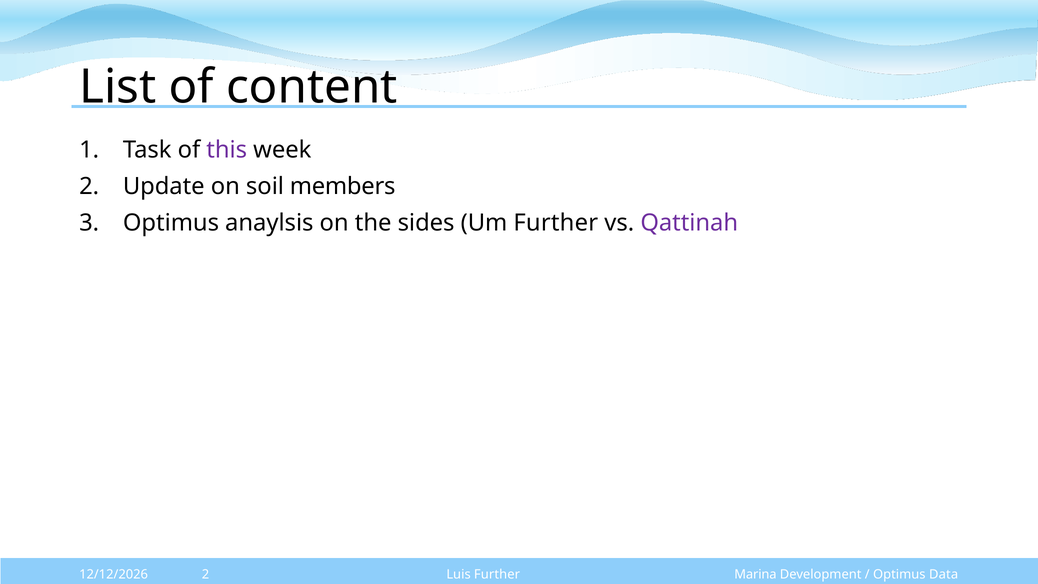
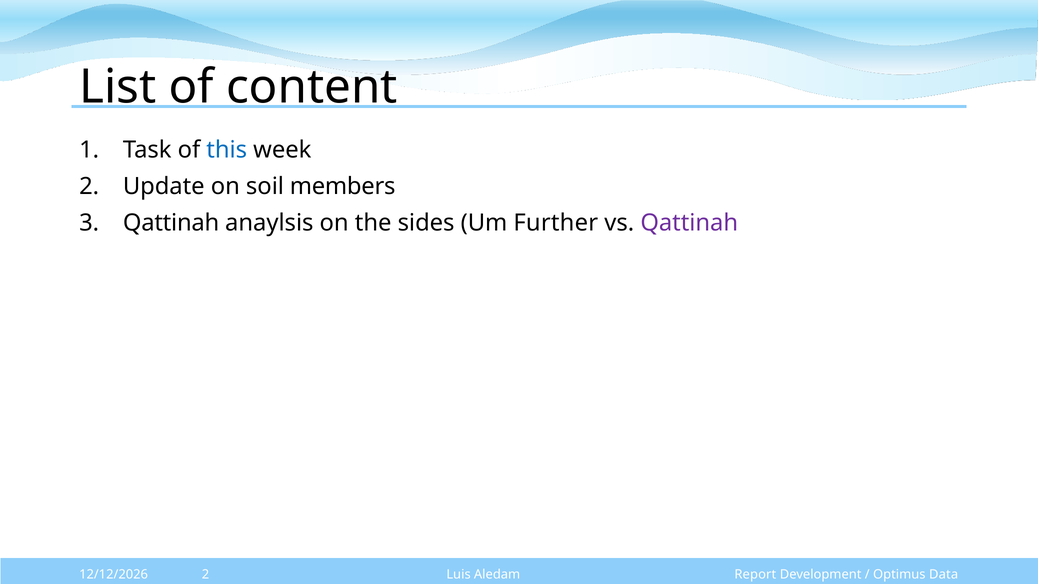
this colour: purple -> blue
Optimus at (171, 223): Optimus -> Qattinah
Luis Further: Further -> Aledam
Marina: Marina -> Report
